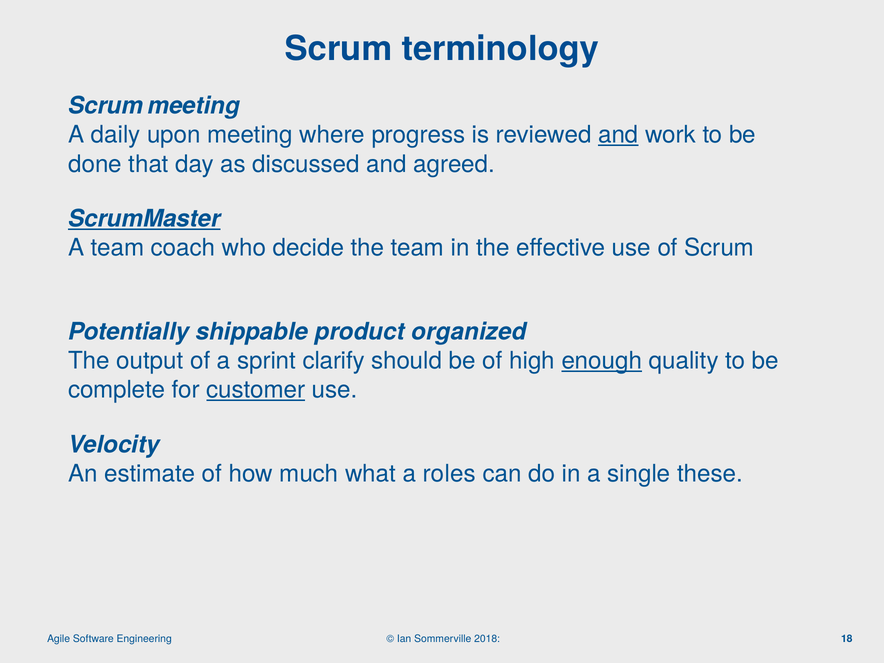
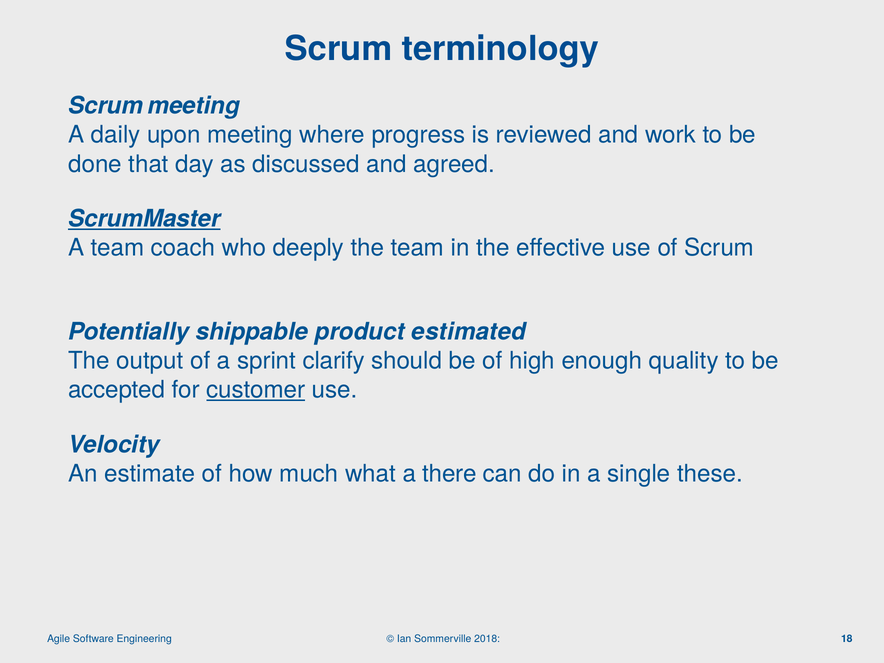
and at (618, 135) underline: present -> none
decide: decide -> deeply
organized: organized -> estimated
enough underline: present -> none
complete: complete -> accepted
roles: roles -> there
